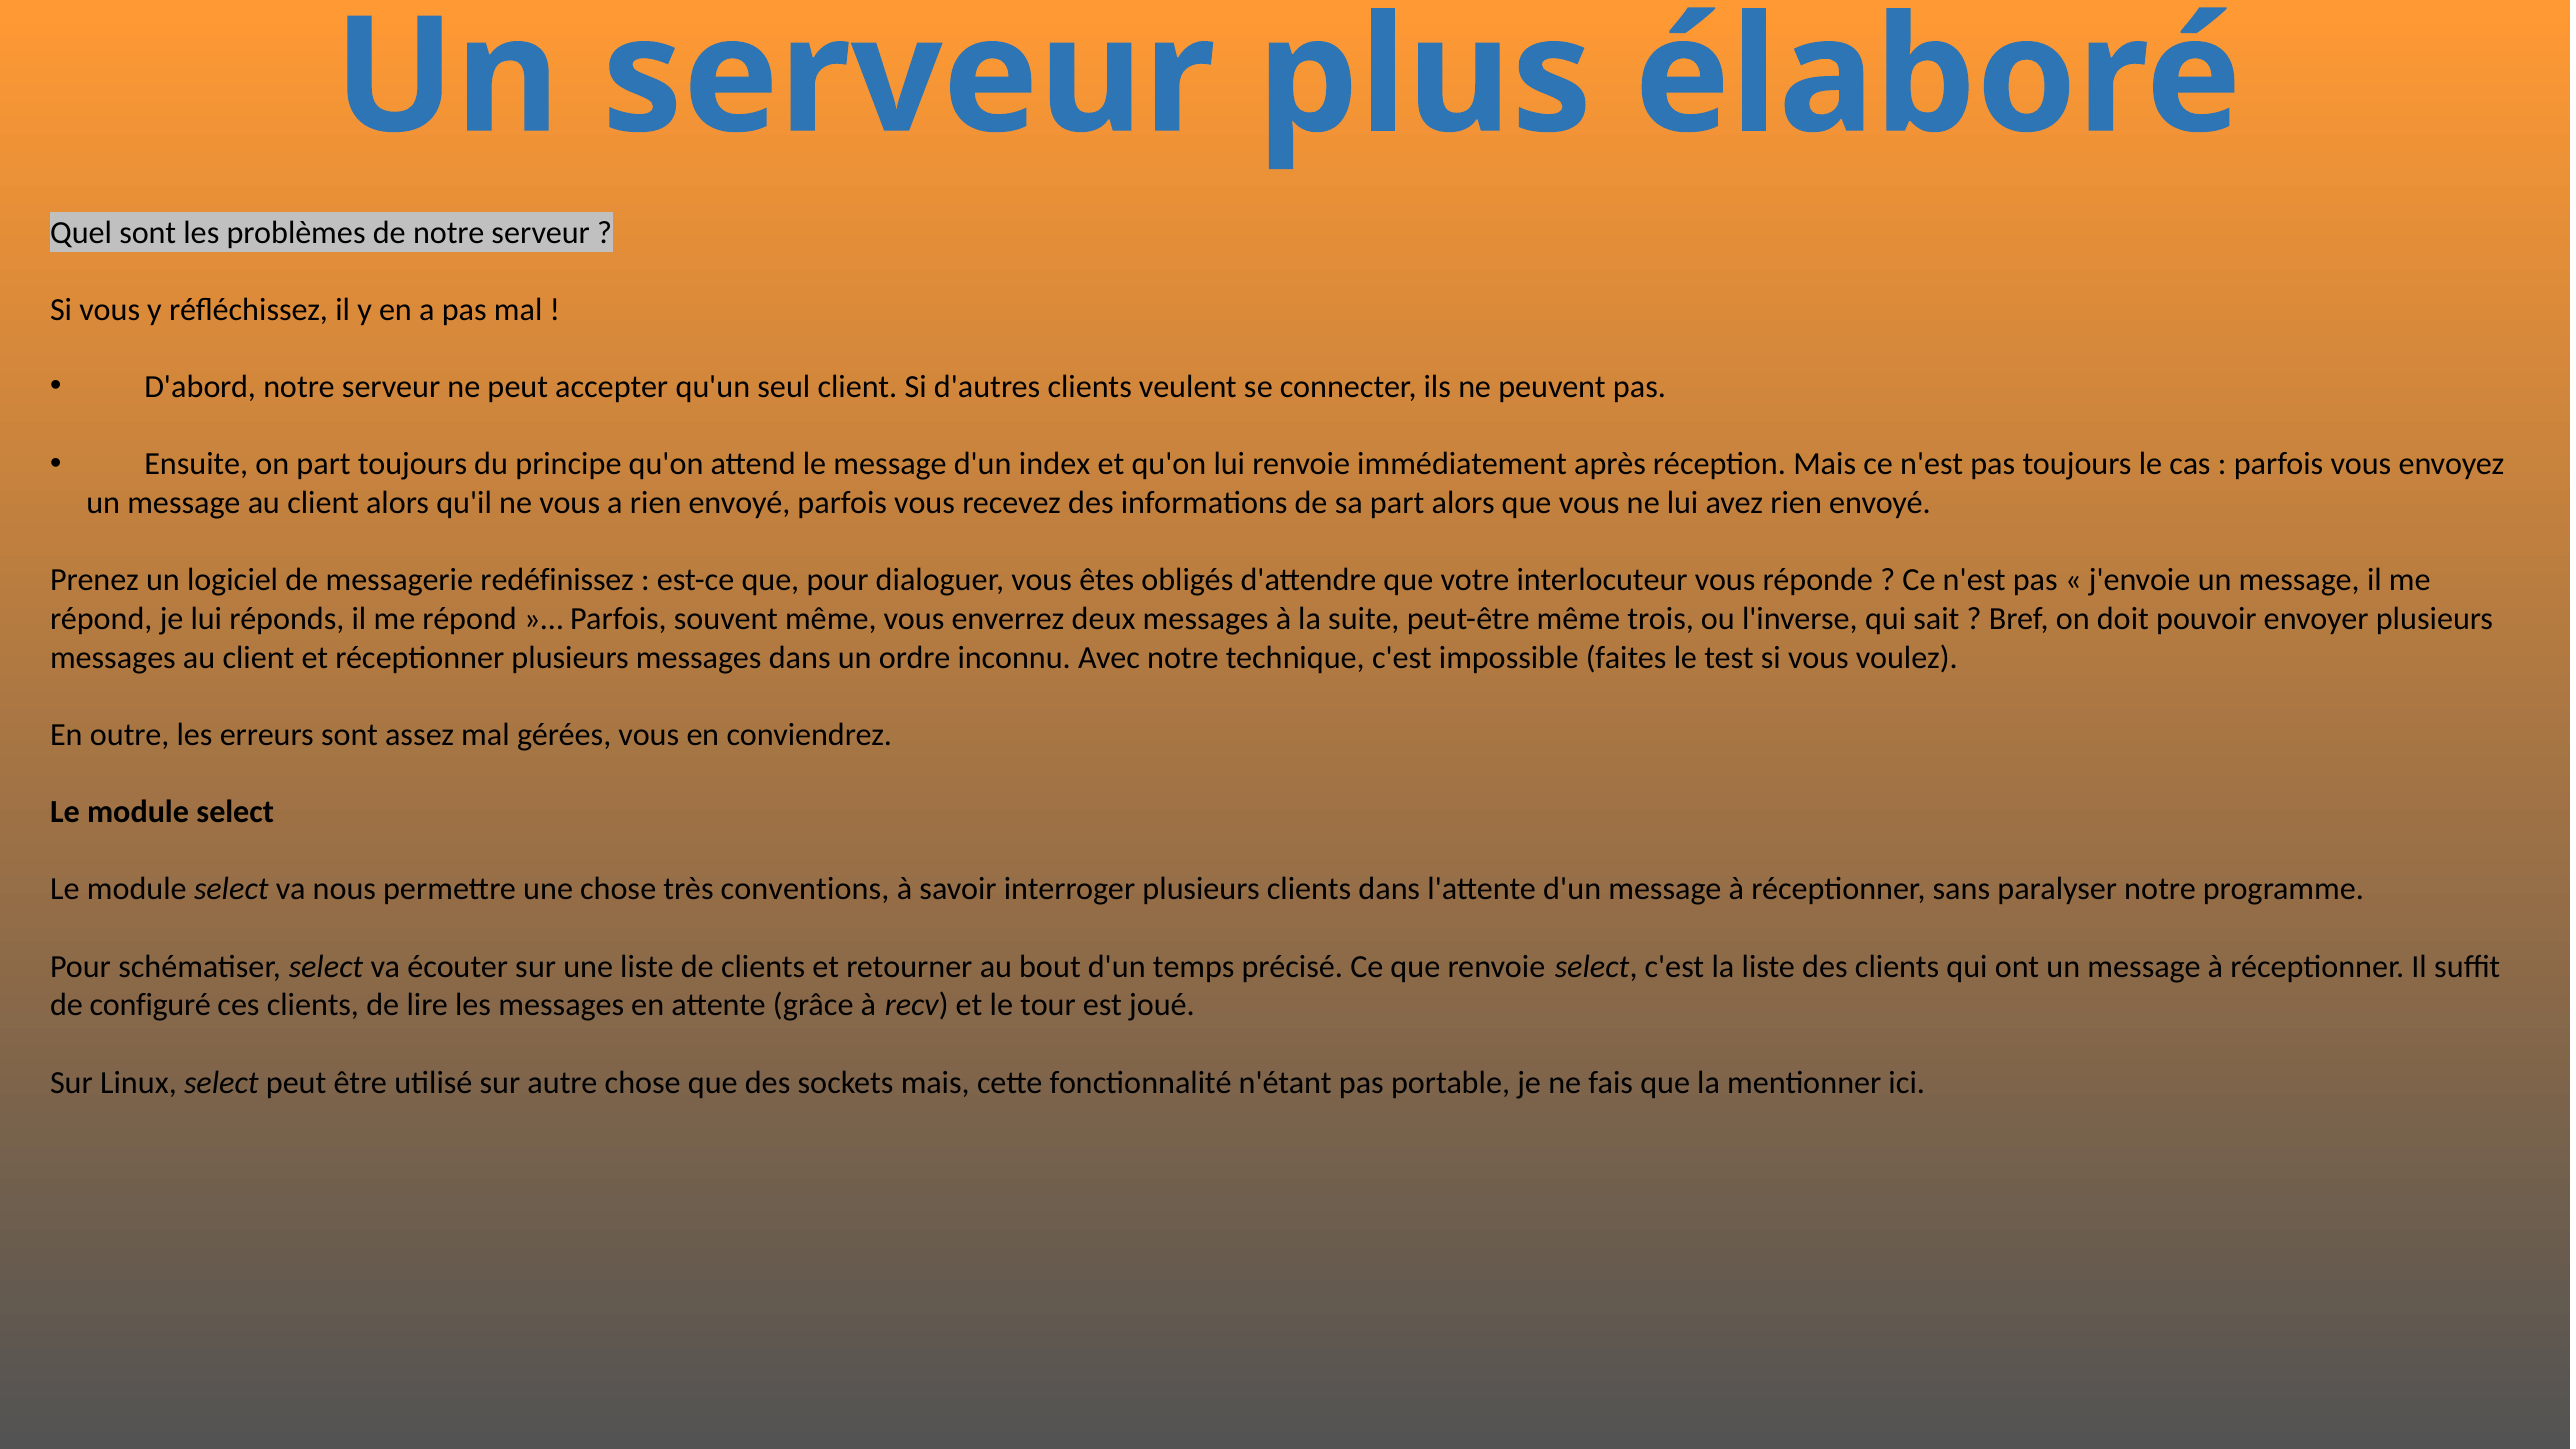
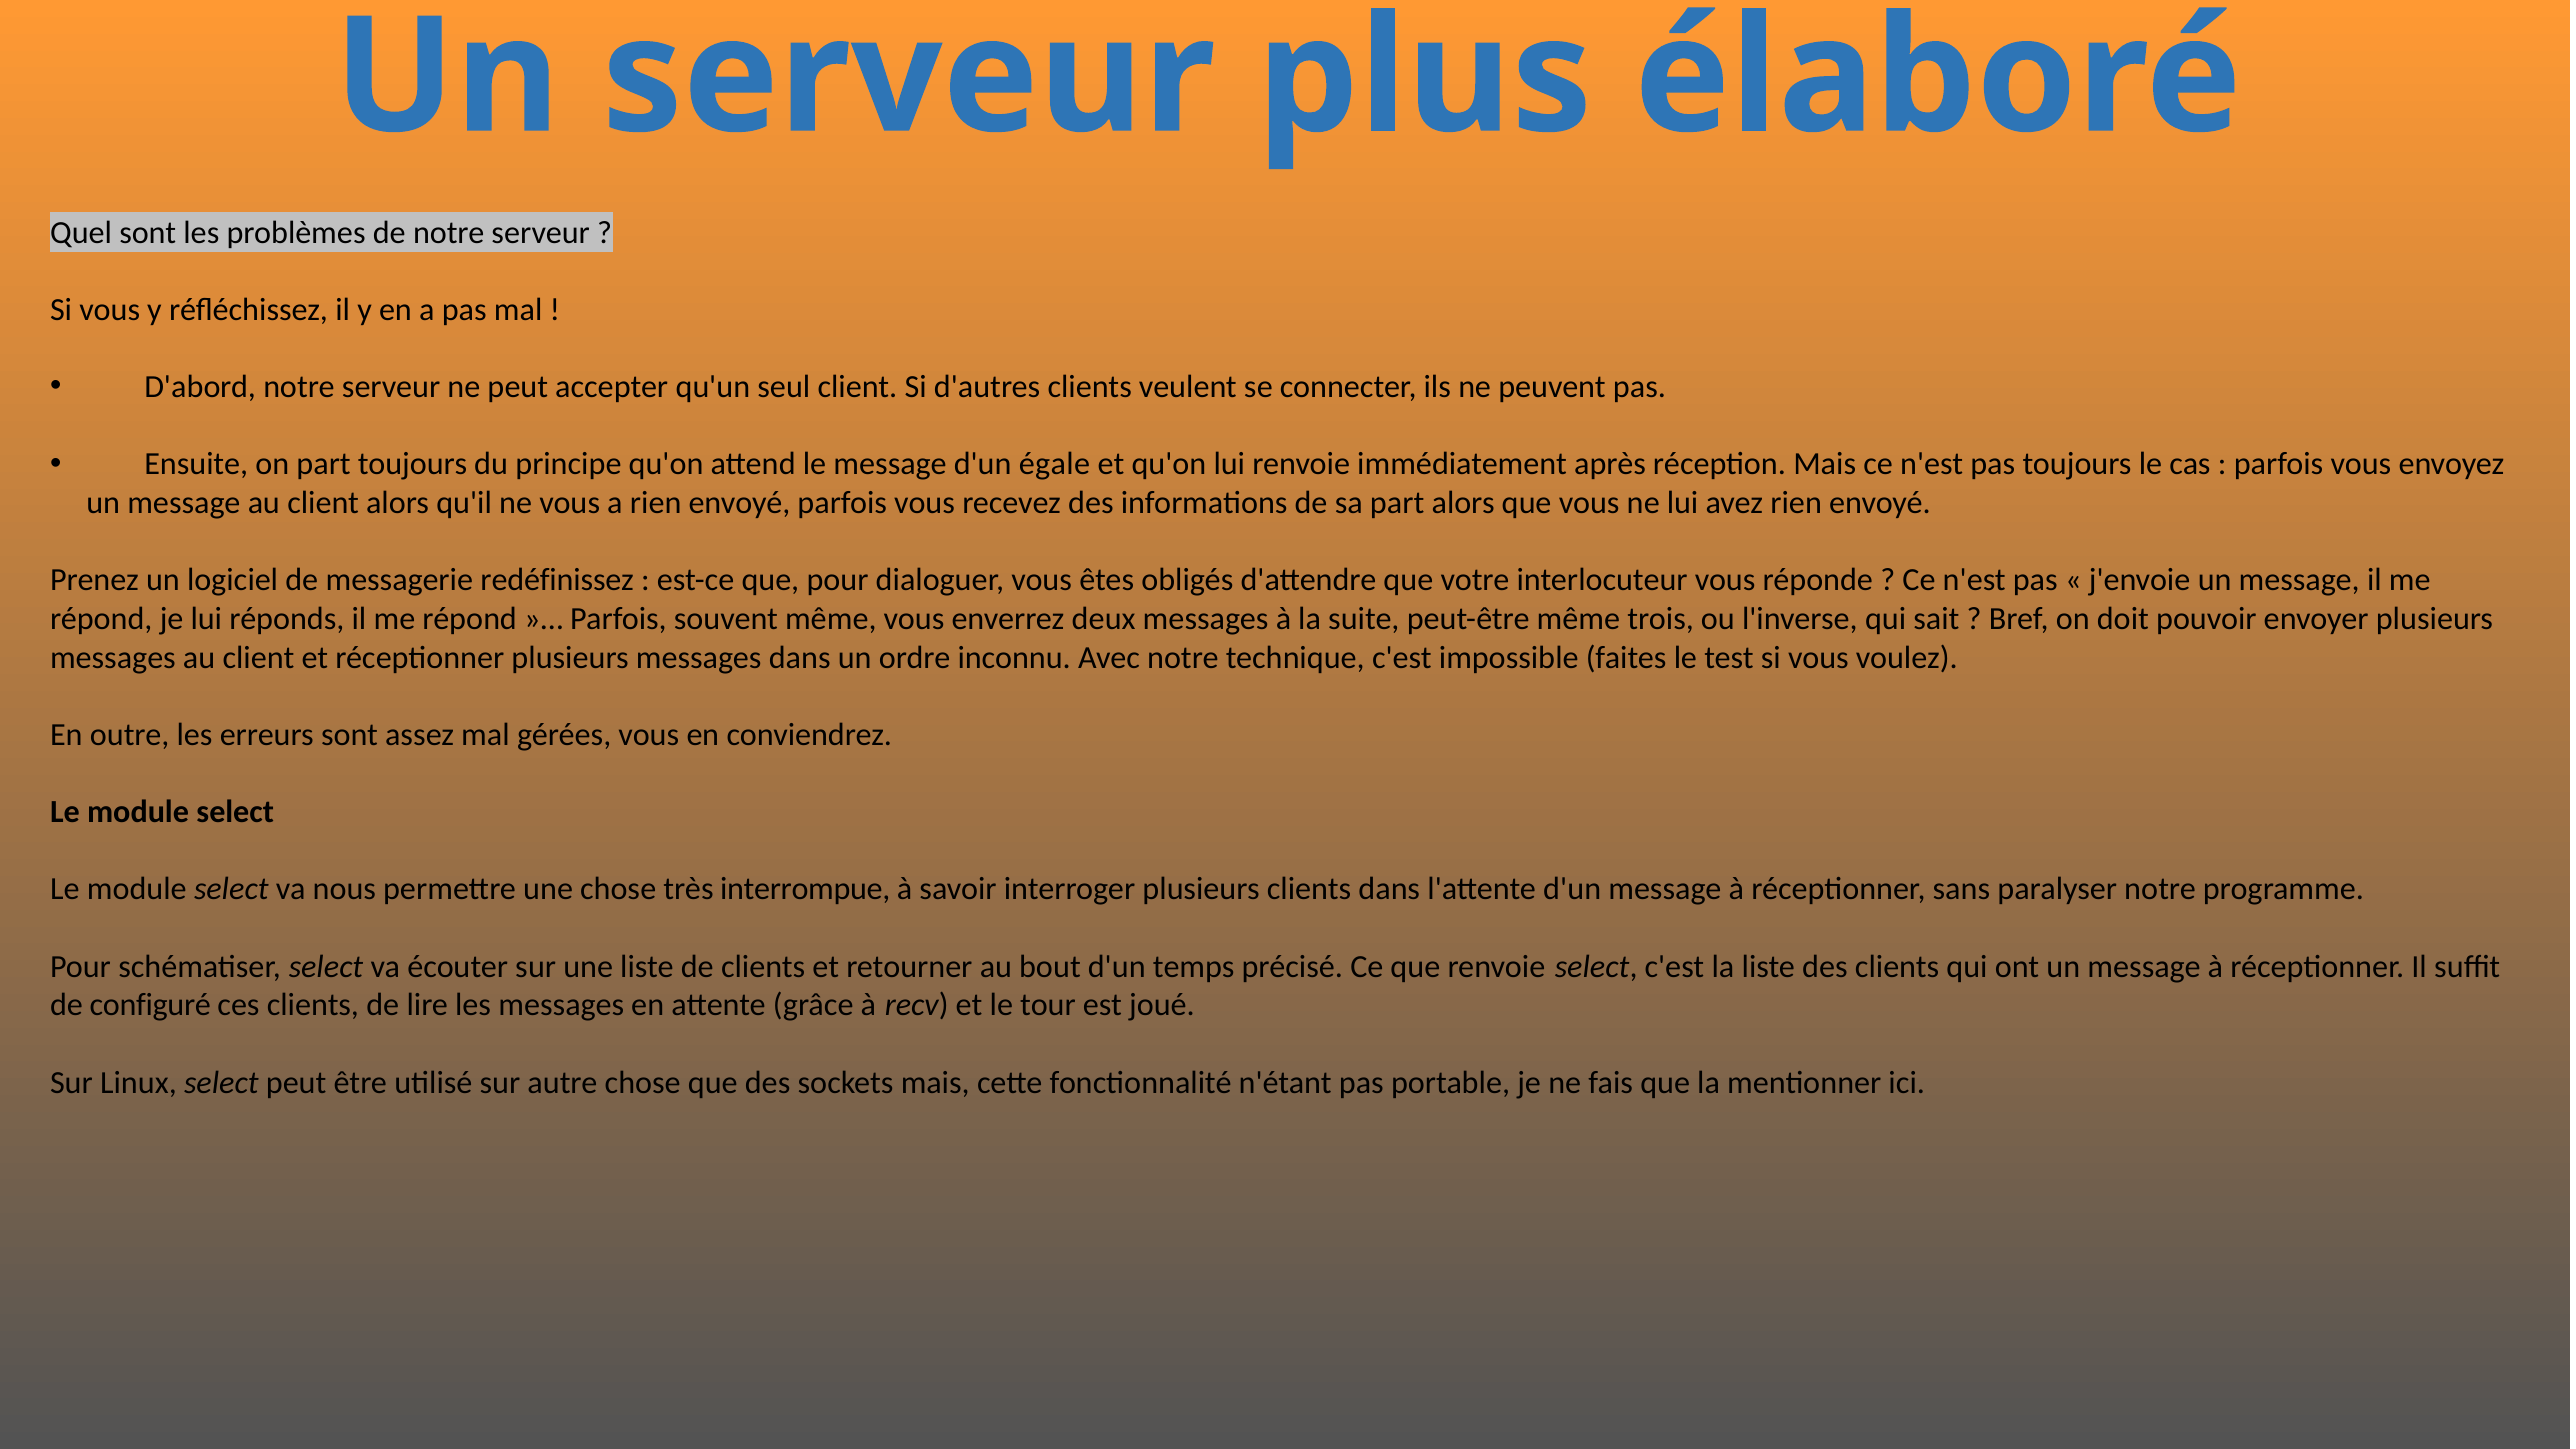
index: index -> égale
conventions: conventions -> interrompue
